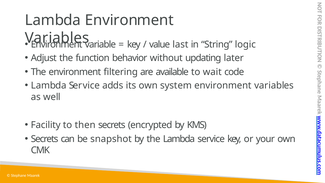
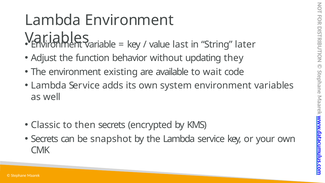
logic: logic -> later
later: later -> they
filtering: filtering -> existing
Facility: Facility -> Classic
